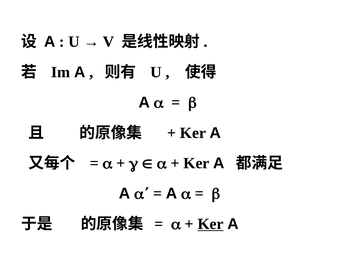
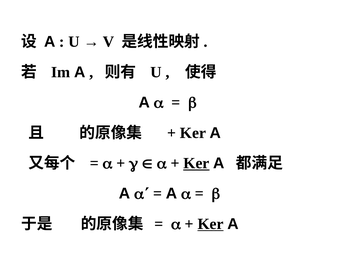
Ker at (196, 163) underline: none -> present
